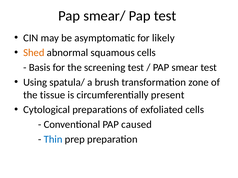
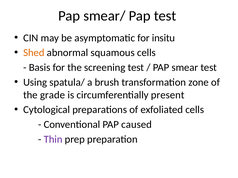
likely: likely -> insitu
tissue: tissue -> grade
Thin colour: blue -> purple
